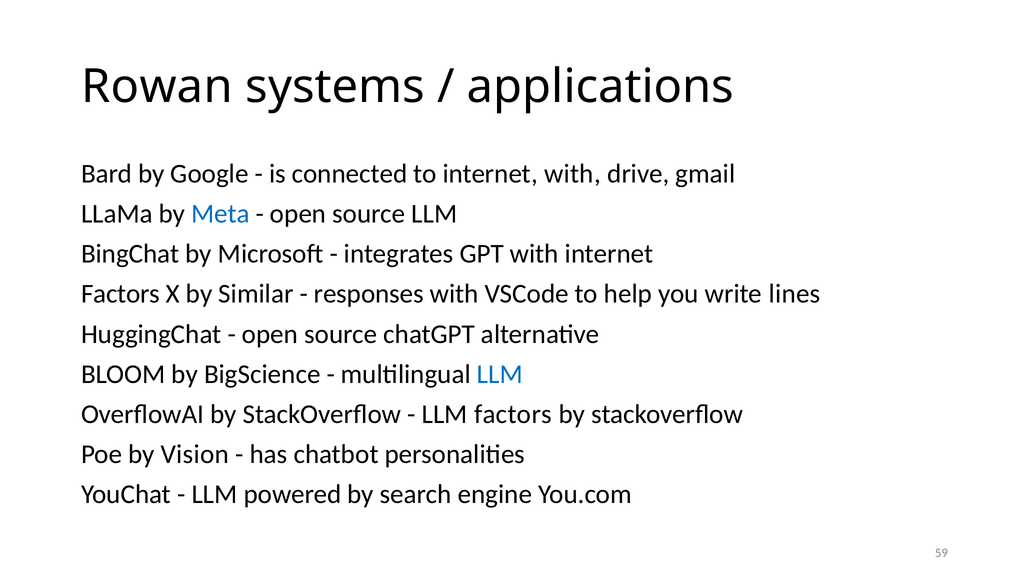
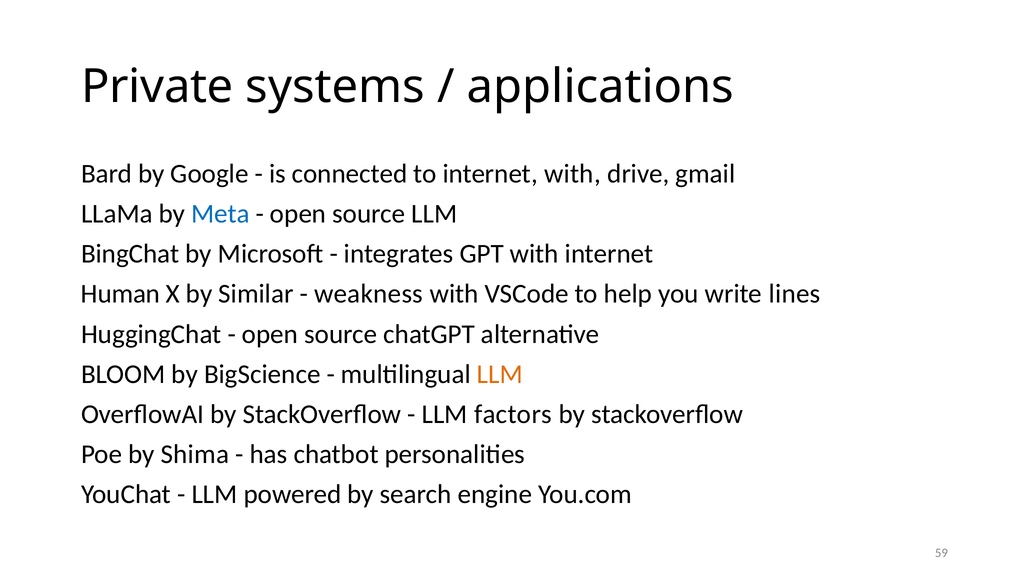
Rowan: Rowan -> Private
Factors at (120, 294): Factors -> Human
responses: responses -> weakness
LLM at (500, 374) colour: blue -> orange
Vision: Vision -> Shima
